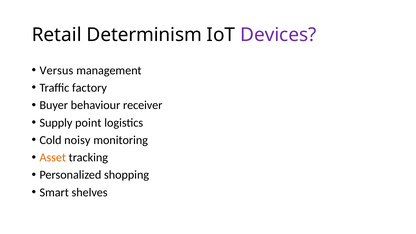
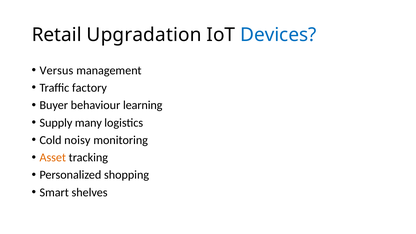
Determinism: Determinism -> Upgradation
Devices colour: purple -> blue
receiver: receiver -> learning
point: point -> many
